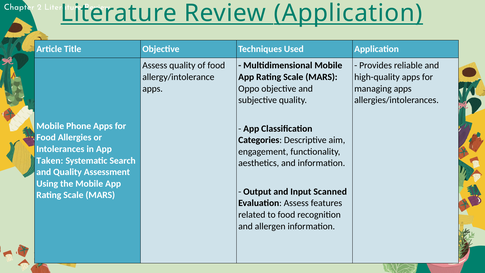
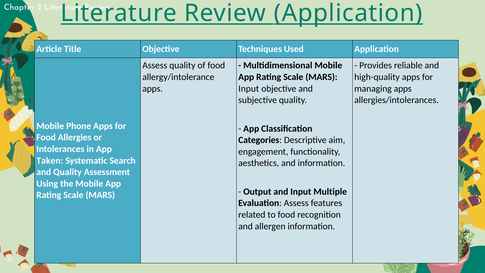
Oppo at (249, 89): Oppo -> Input
Scanned: Scanned -> Multiple
